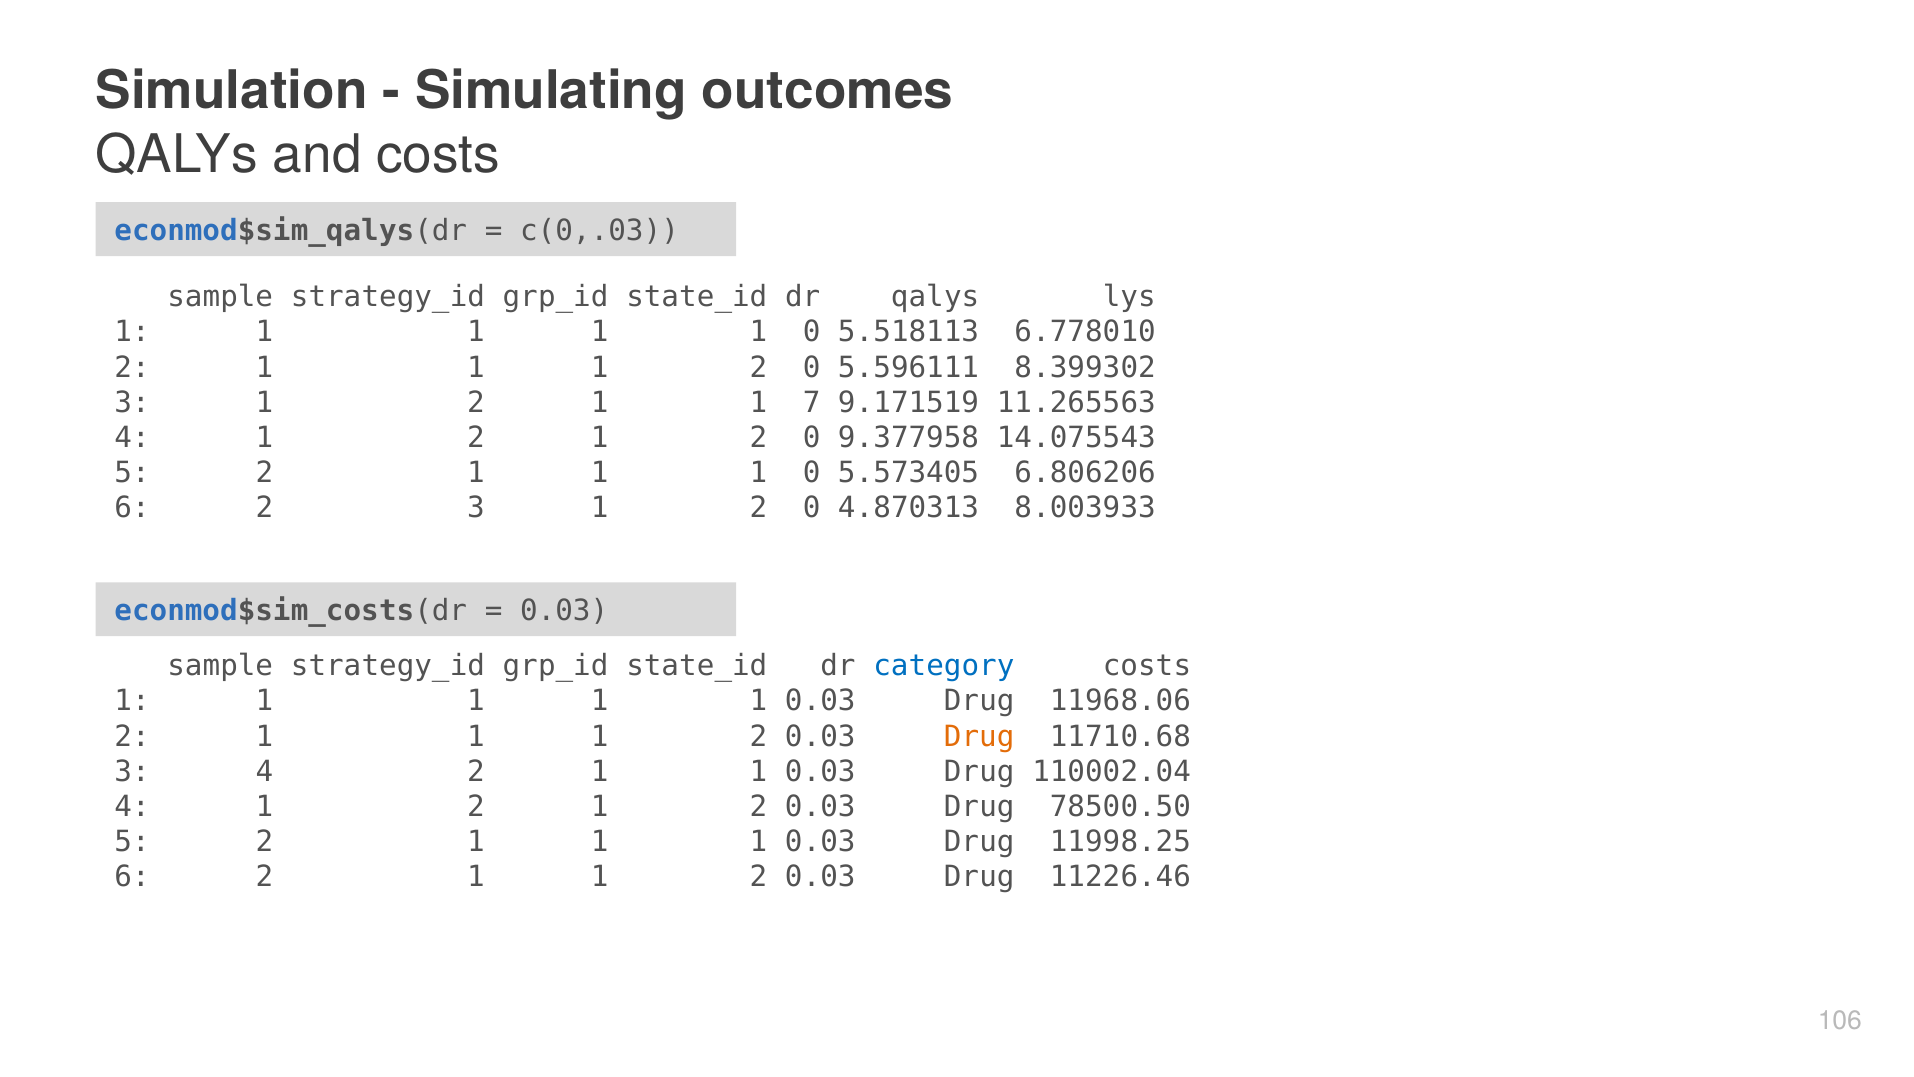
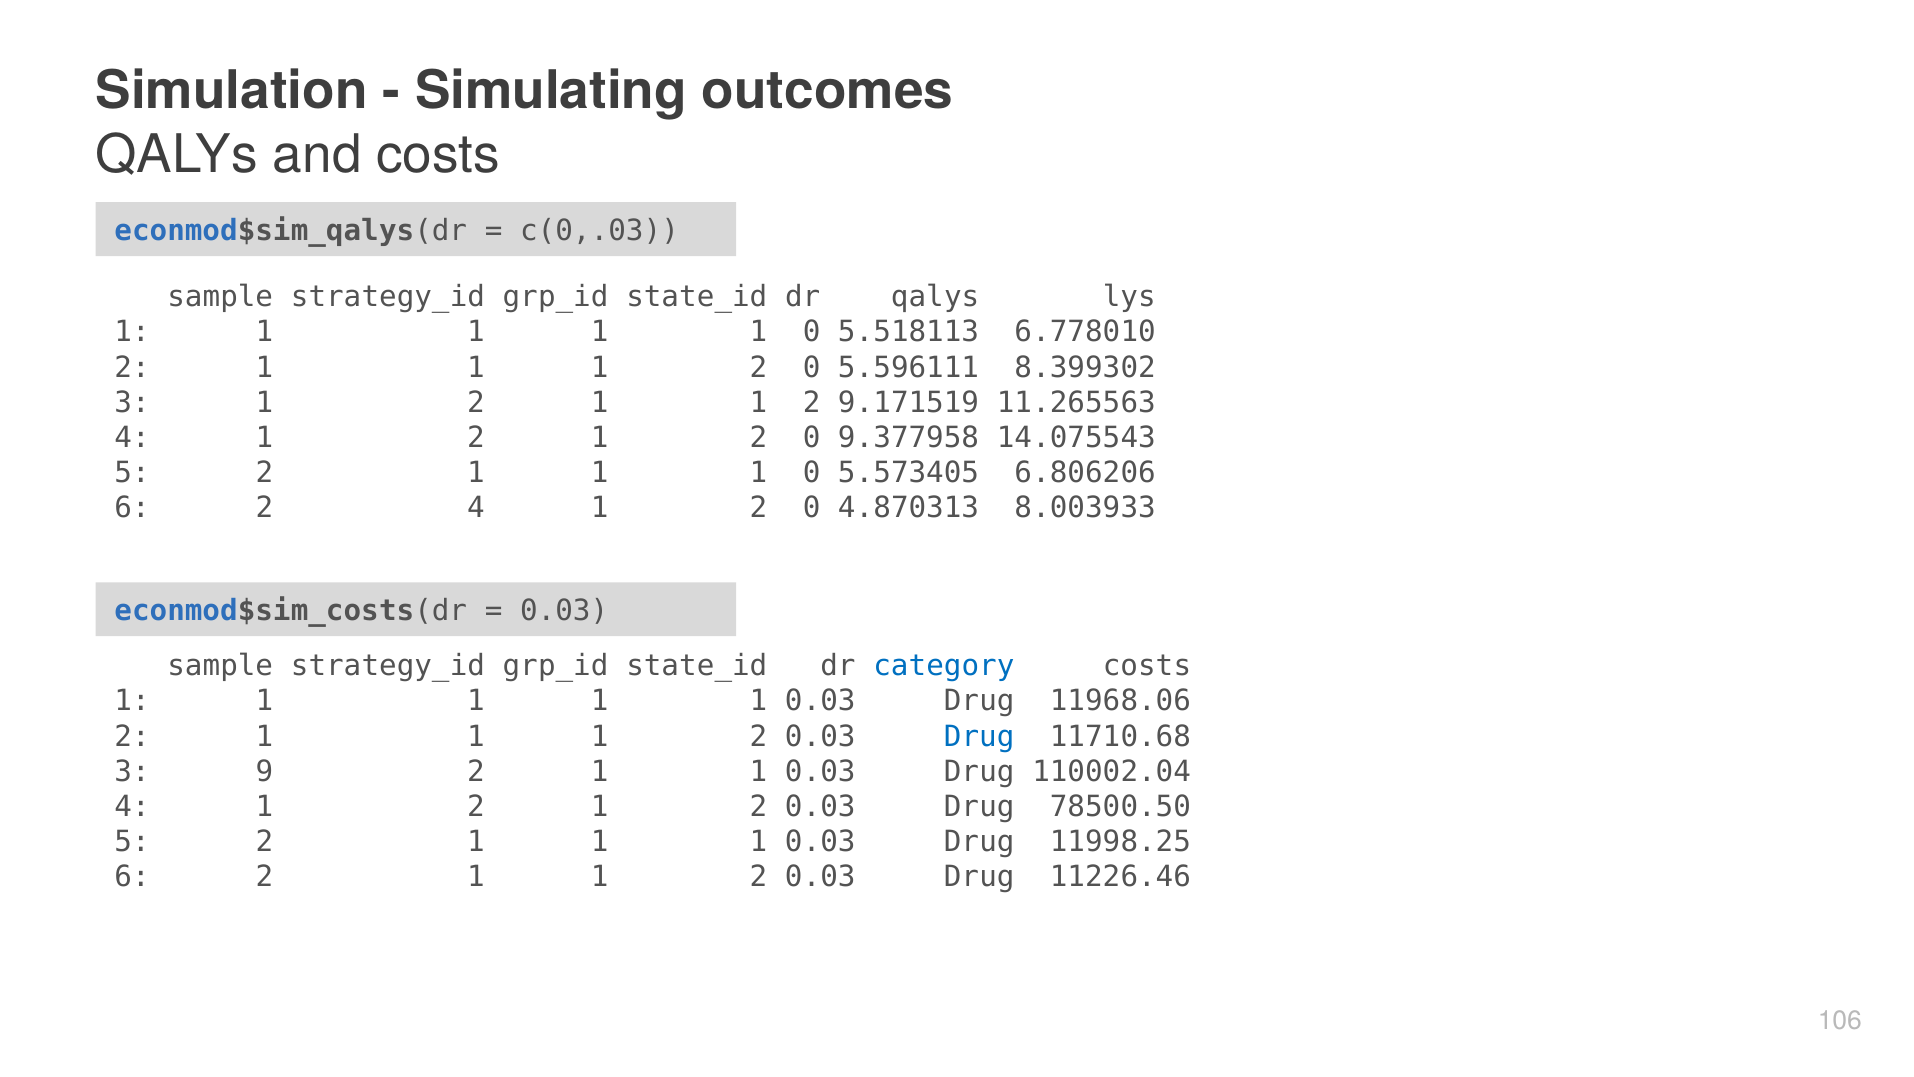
7 at (812, 402): 7 -> 2
2 3: 3 -> 4
Drug at (979, 736) colour: orange -> blue
3 4: 4 -> 9
